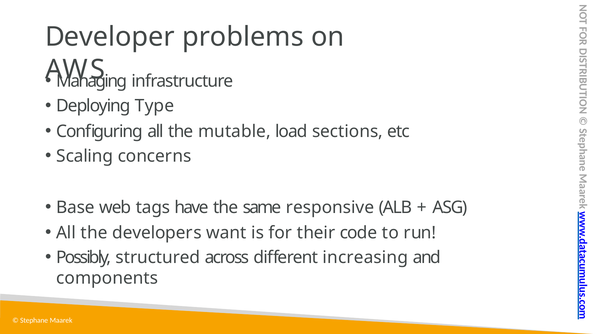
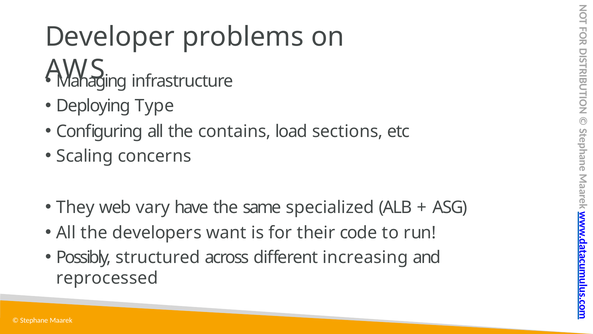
mutable: mutable -> contains
Base: Base -> They
tags: tags -> vary
responsive: responsive -> specialized
components: components -> reprocessed
